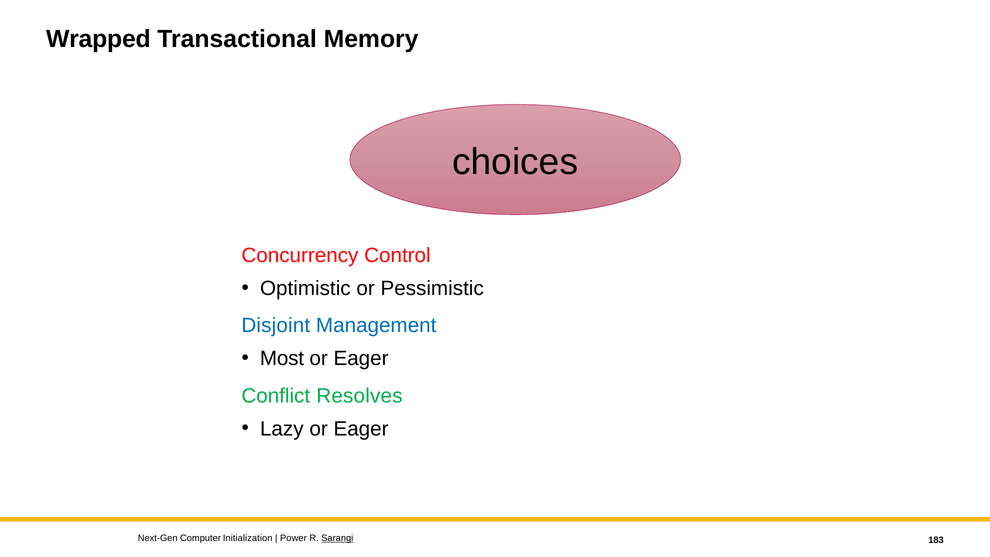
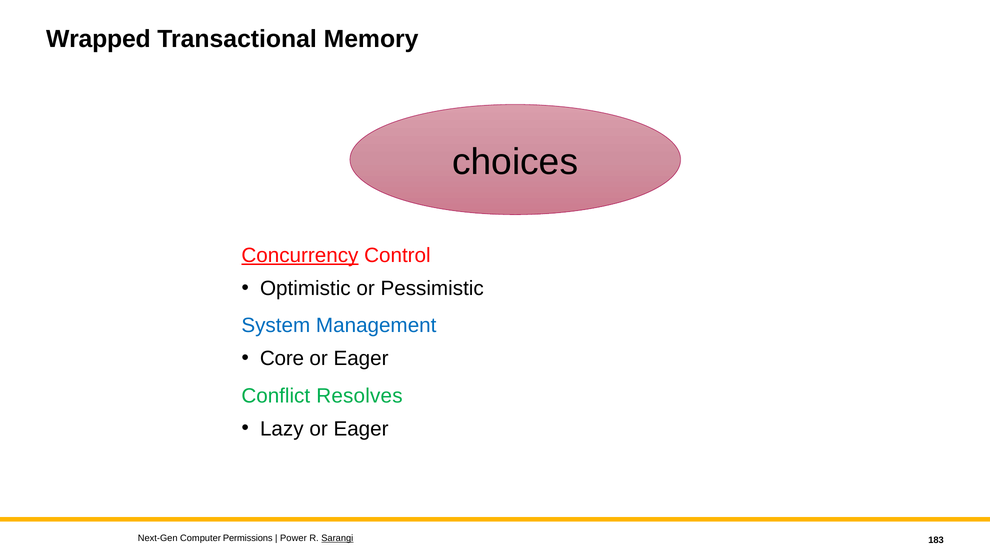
Concurrency underline: none -> present
Disjoint: Disjoint -> System
Most: Most -> Core
Initialization: Initialization -> Permissions
